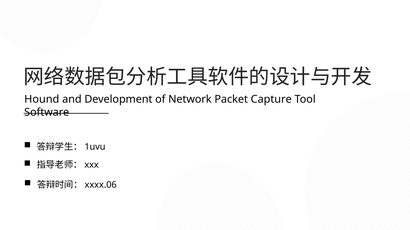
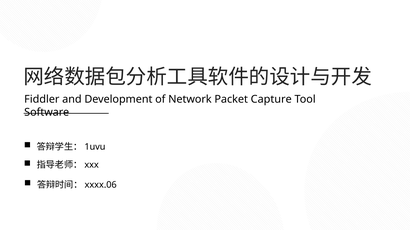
Hound: Hound -> Fiddler
